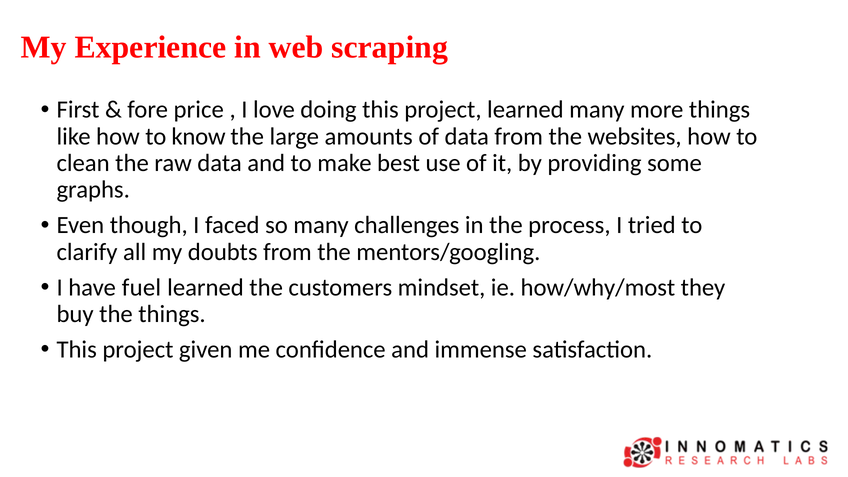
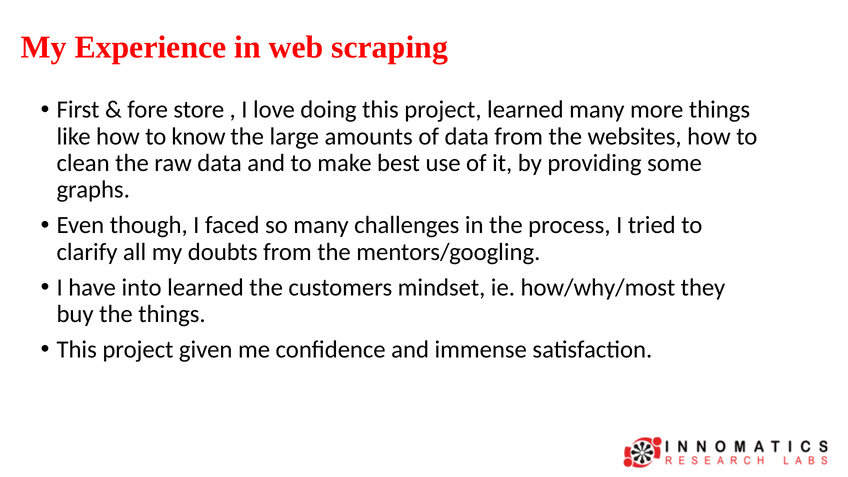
price: price -> store
fuel: fuel -> into
